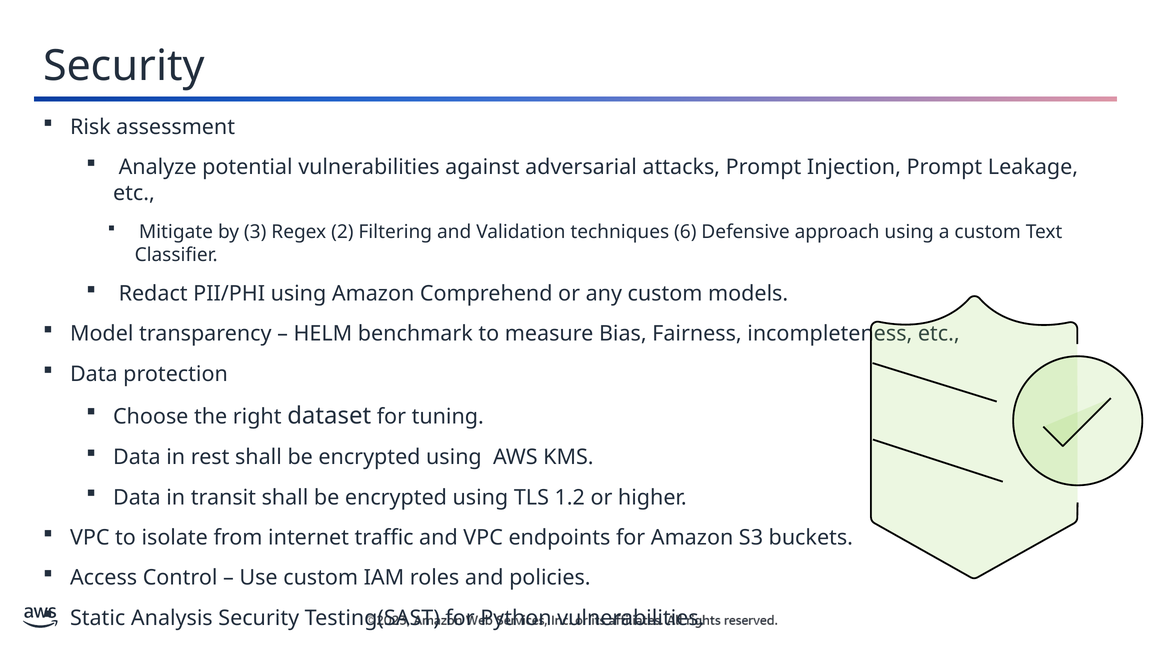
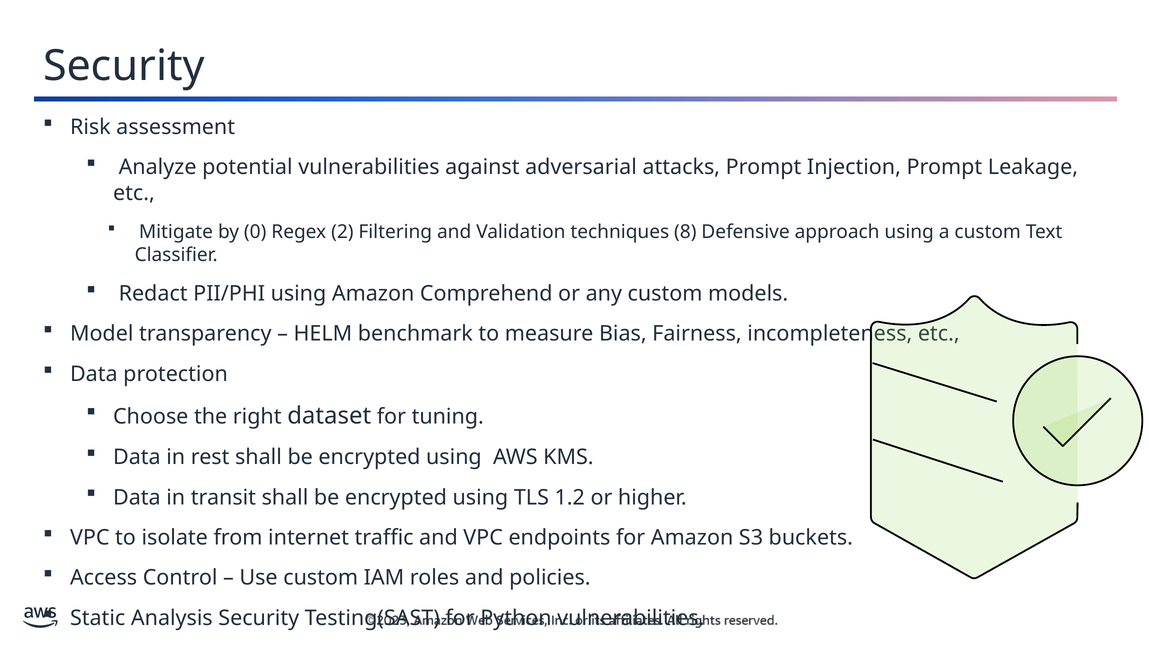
3: 3 -> 0
6: 6 -> 8
